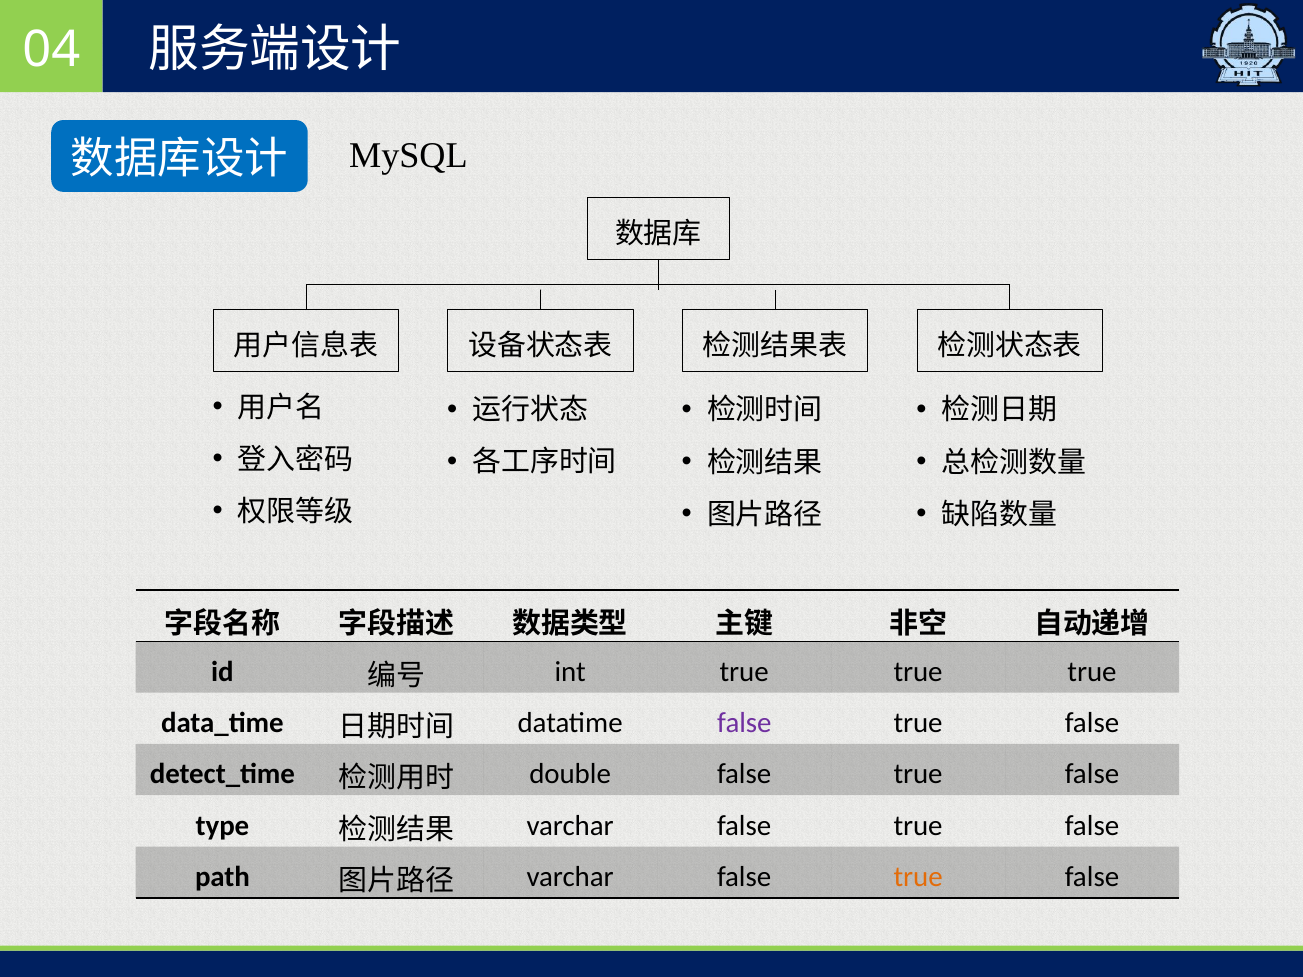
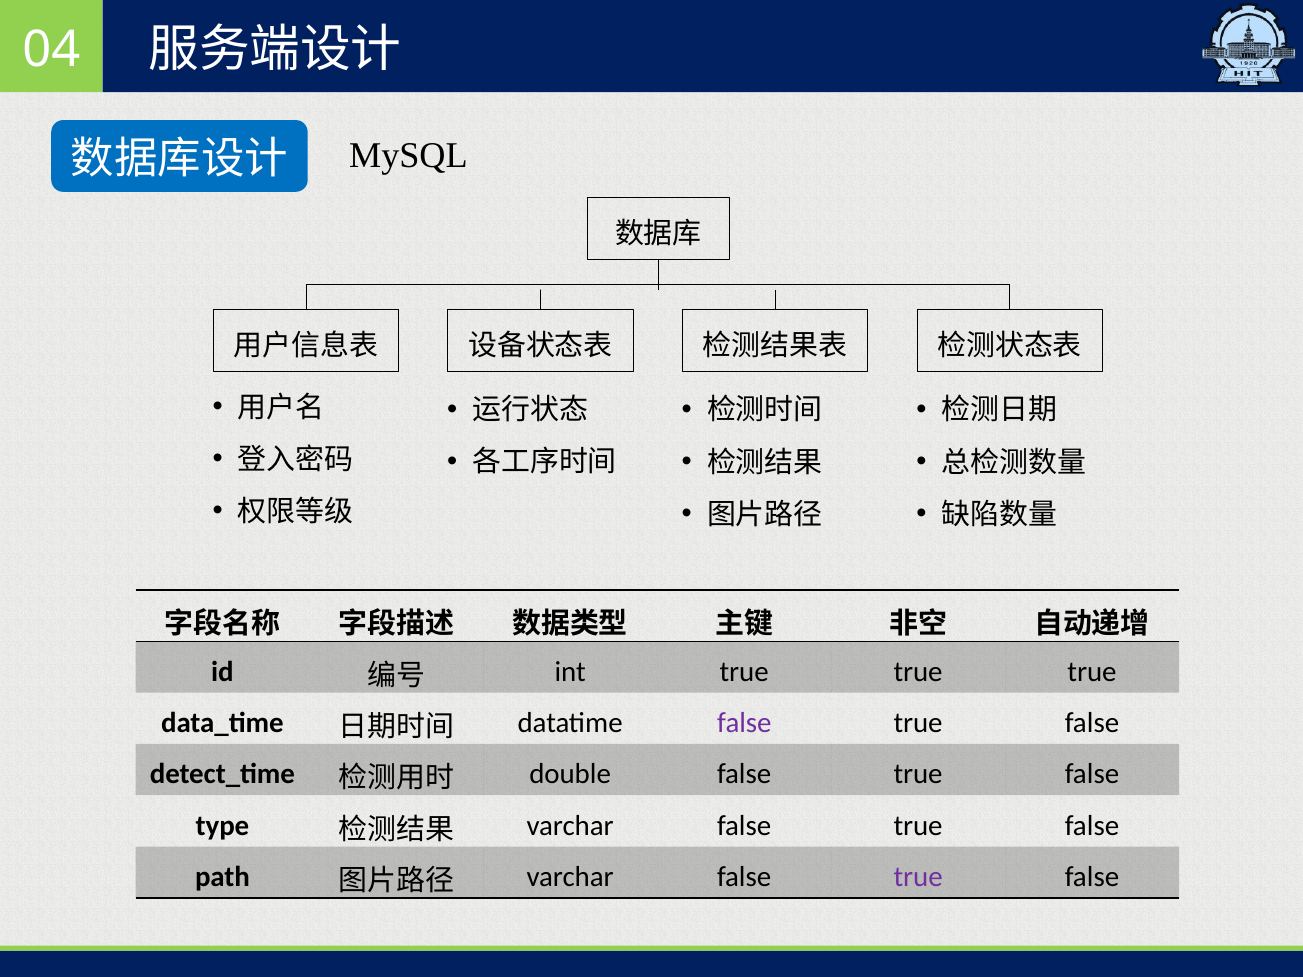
true at (918, 877) colour: orange -> purple
